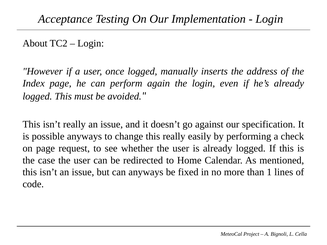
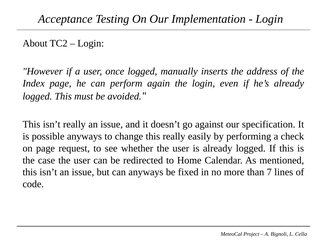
1: 1 -> 7
